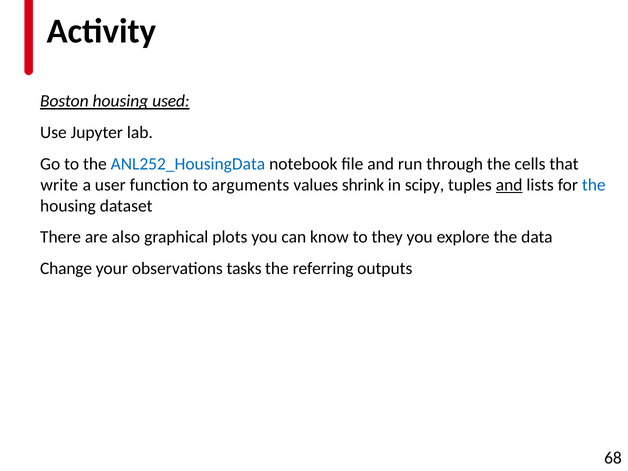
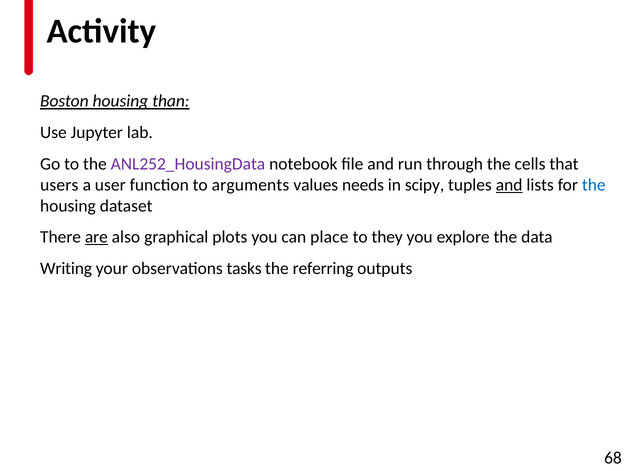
used: used -> than
ANL252_HousingData colour: blue -> purple
write: write -> users
shrink: shrink -> needs
are underline: none -> present
know: know -> place
Change: Change -> Writing
